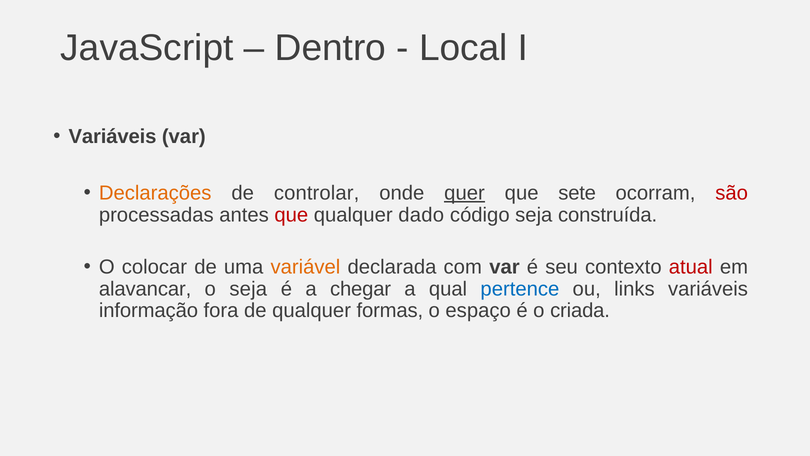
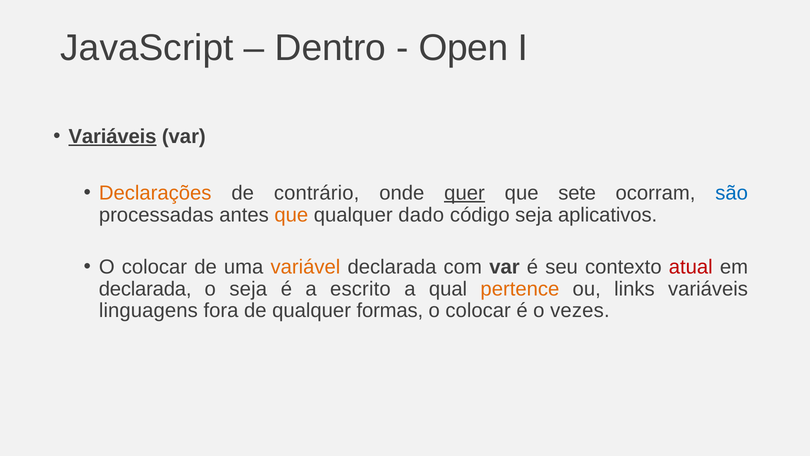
Local: Local -> Open
Variáveis at (112, 136) underline: none -> present
controlar: controlar -> contrário
são colour: red -> blue
que at (291, 215) colour: red -> orange
construída: construída -> aplicativos
alavancar at (145, 289): alavancar -> declarada
chegar: chegar -> escrito
pertence colour: blue -> orange
informação: informação -> linguagens
espaço at (478, 311): espaço -> colocar
criada: criada -> vezes
